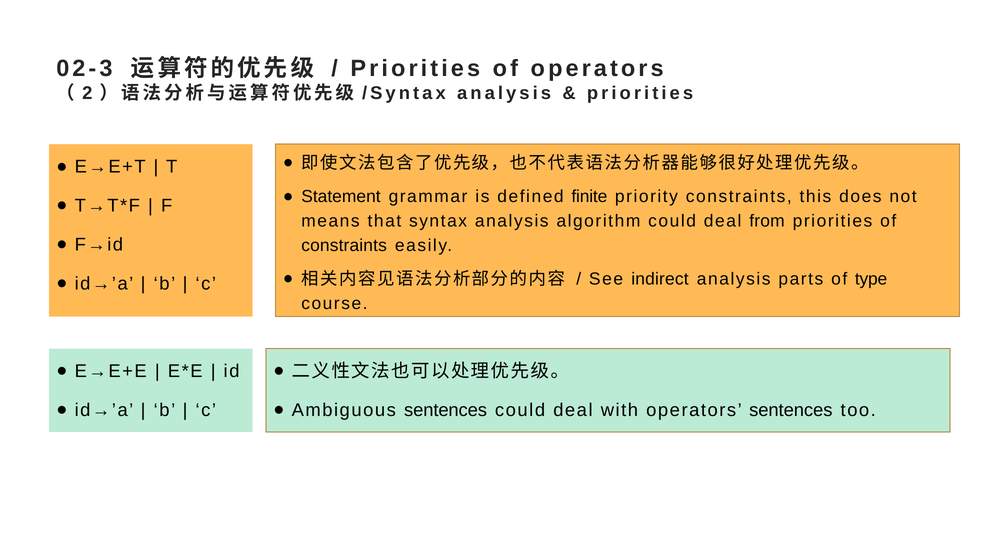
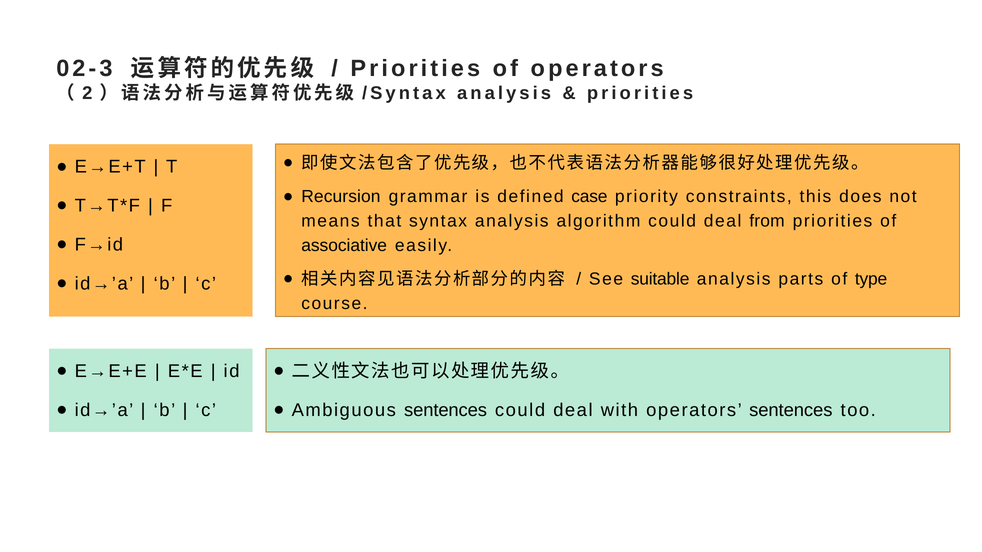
Statement: Statement -> Recursion
finite: finite -> case
constraints at (344, 246): constraints -> associative
indirect: indirect -> suitable
